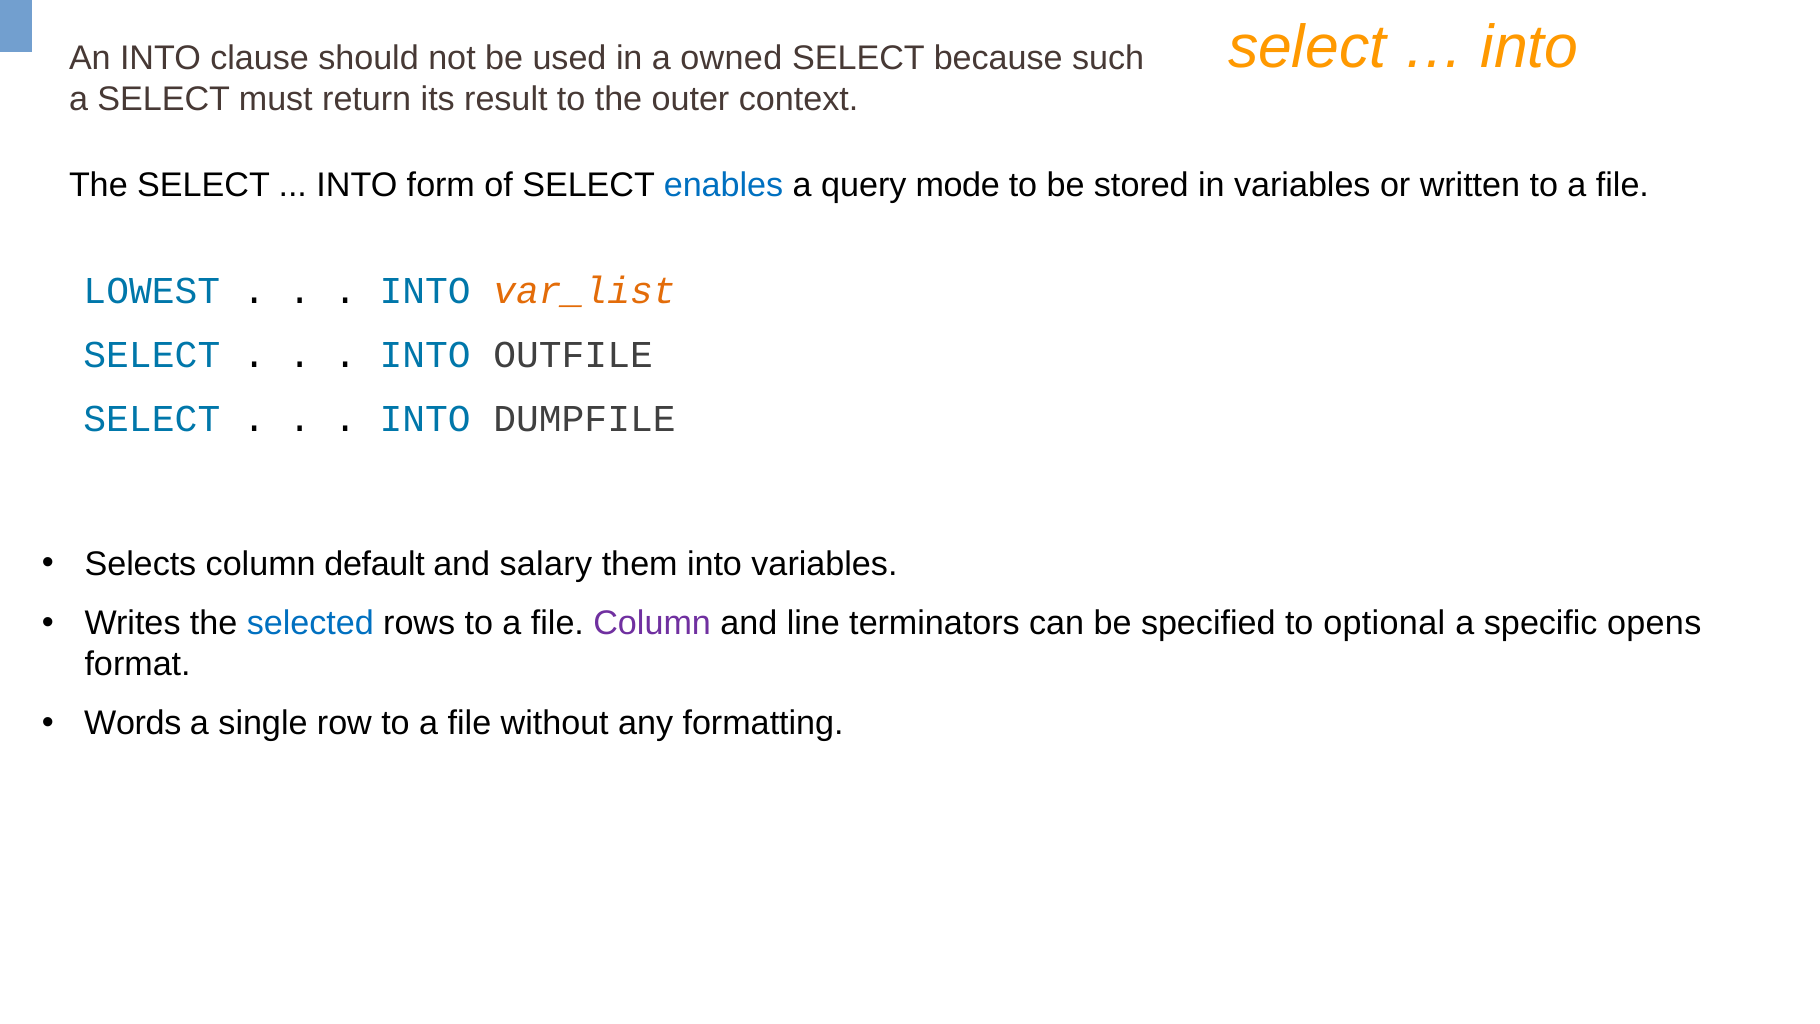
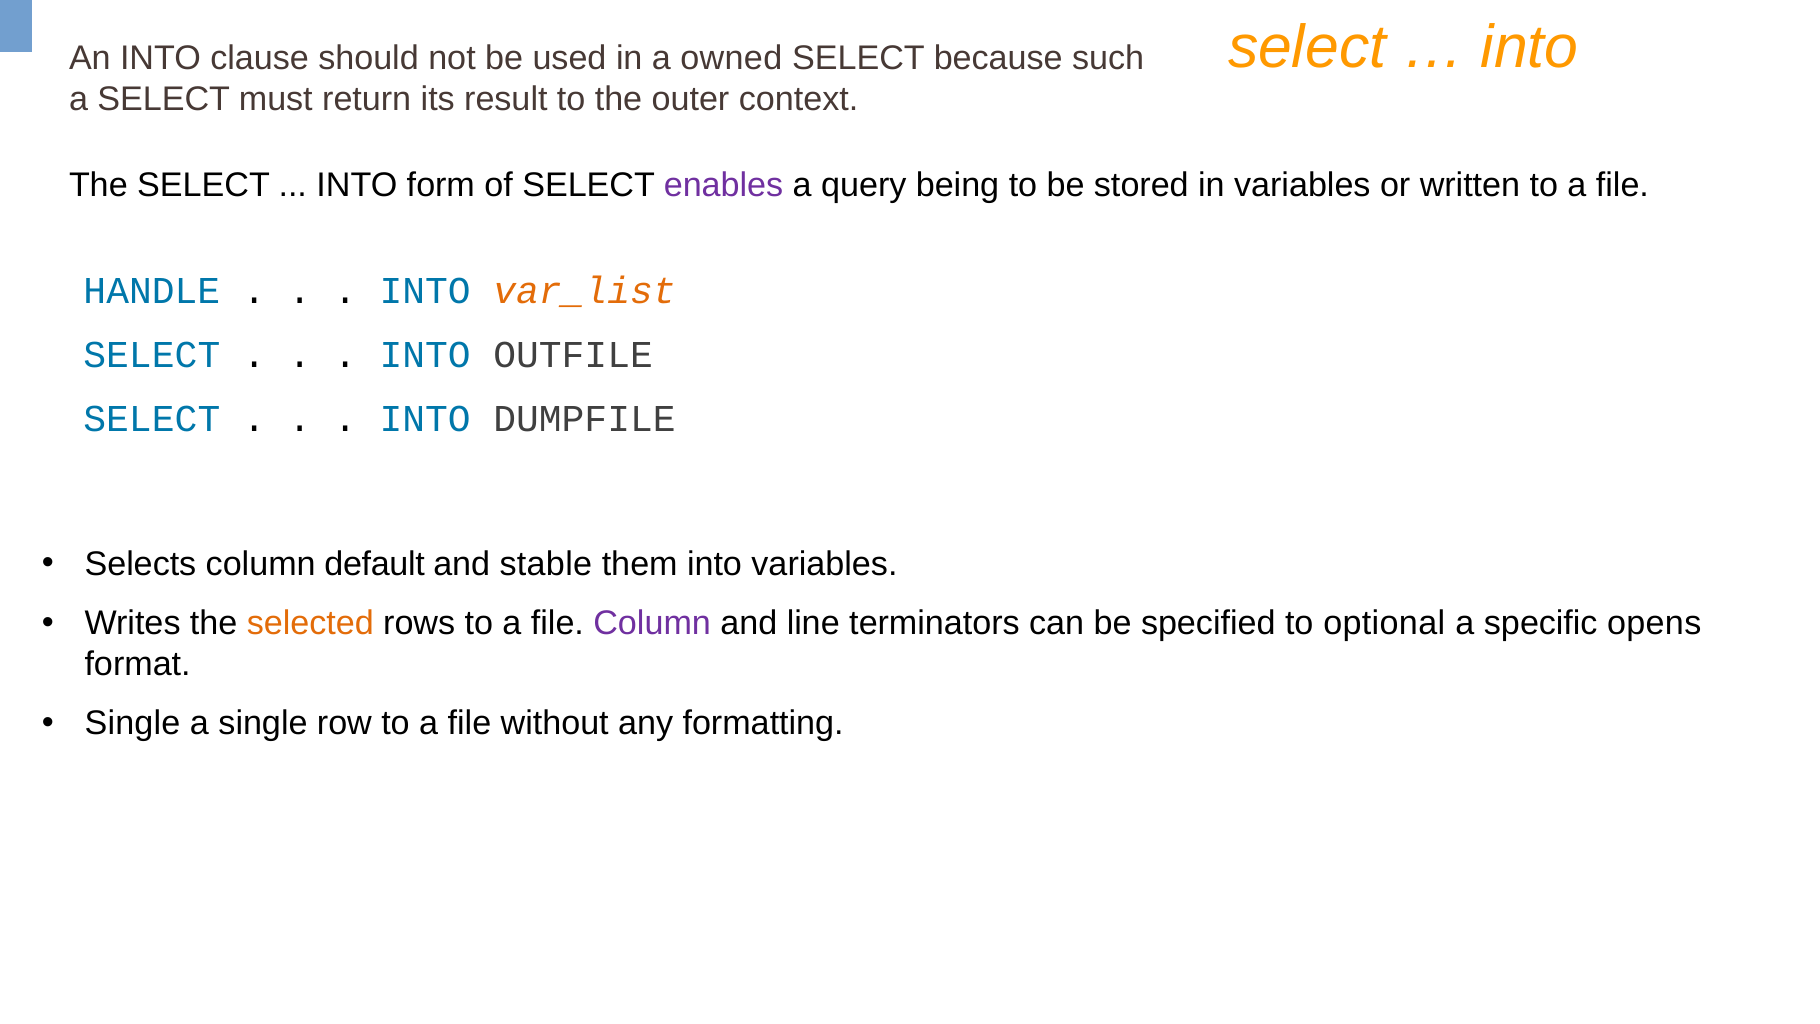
enables colour: blue -> purple
mode: mode -> being
LOWEST: LOWEST -> HANDLE
salary: salary -> stable
selected colour: blue -> orange
Words at (133, 724): Words -> Single
